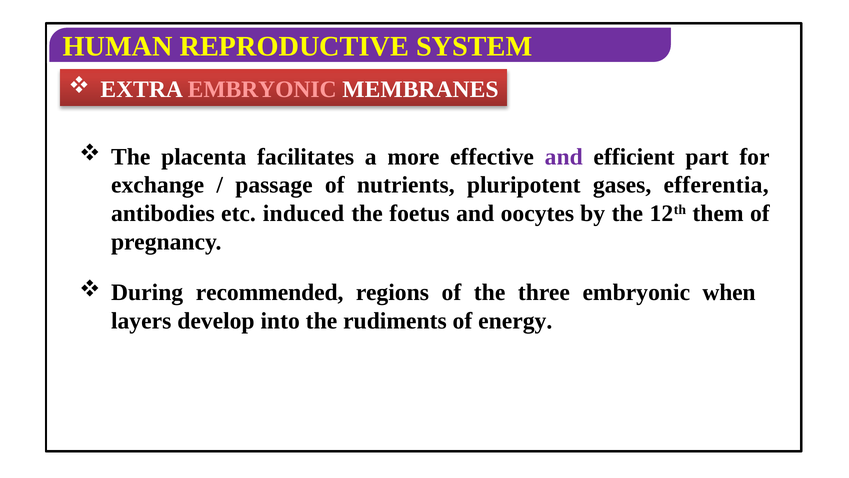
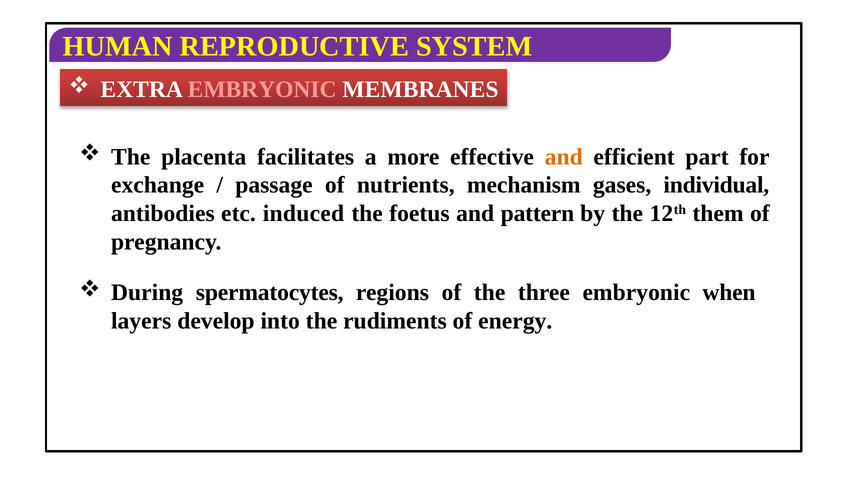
and at (564, 157) colour: purple -> orange
pluripotent: pluripotent -> mechanism
efferentia: efferentia -> individual
oocytes: oocytes -> pattern
recommended: recommended -> spermatocytes
